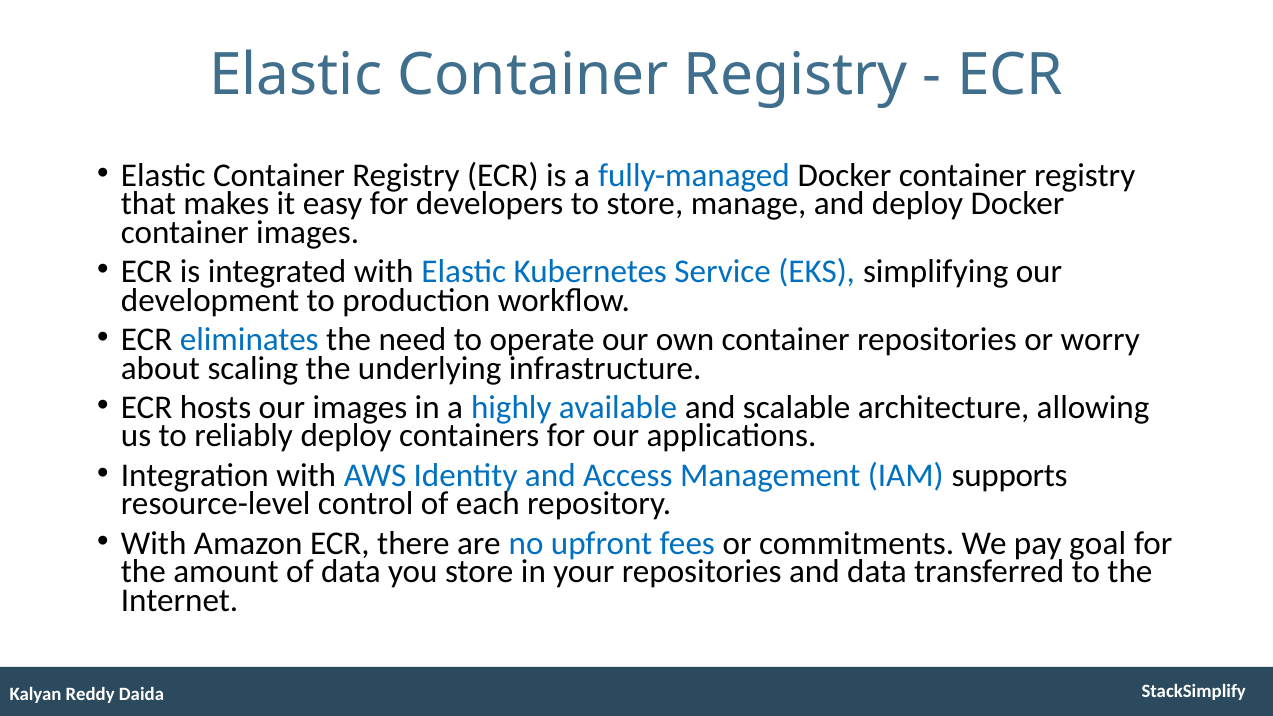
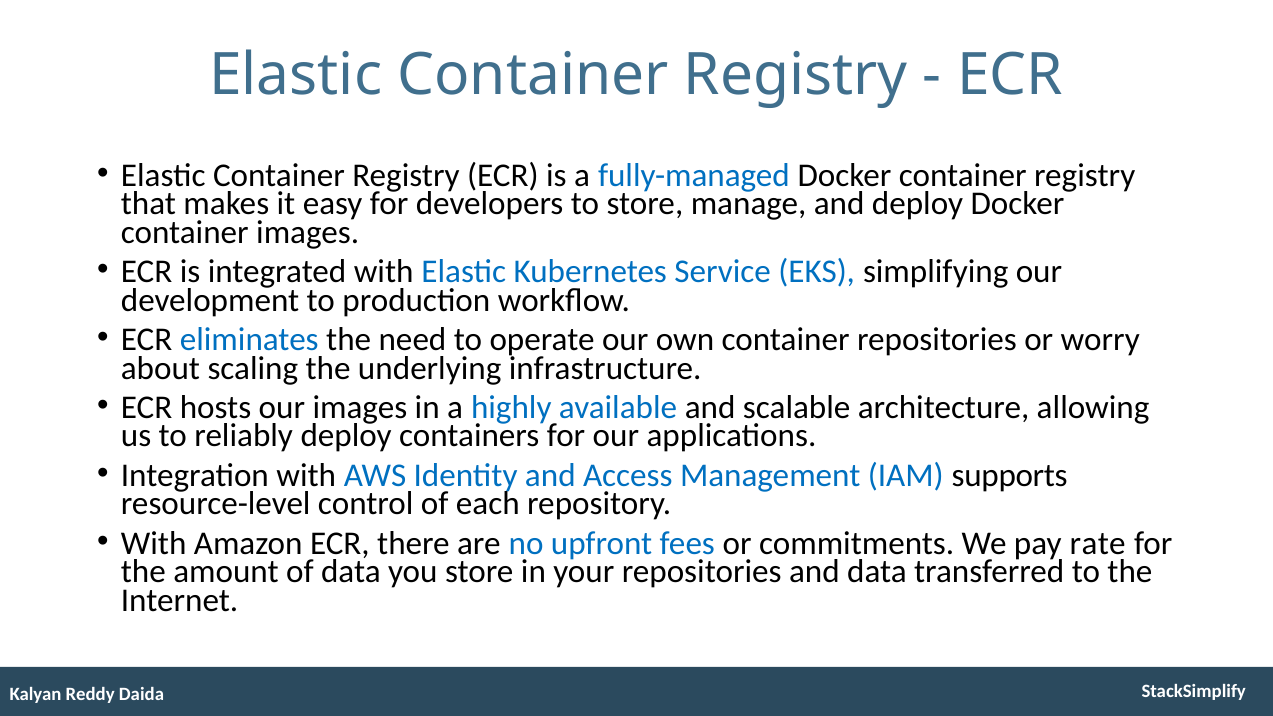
goal: goal -> rate
